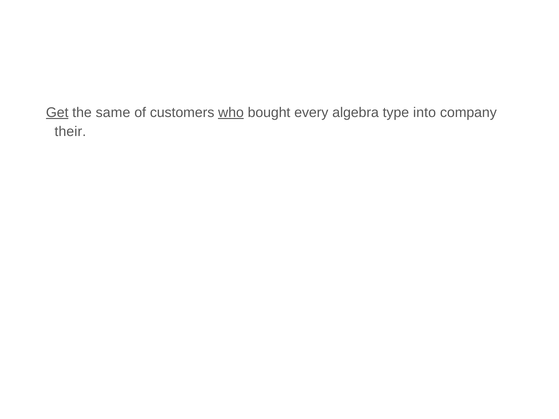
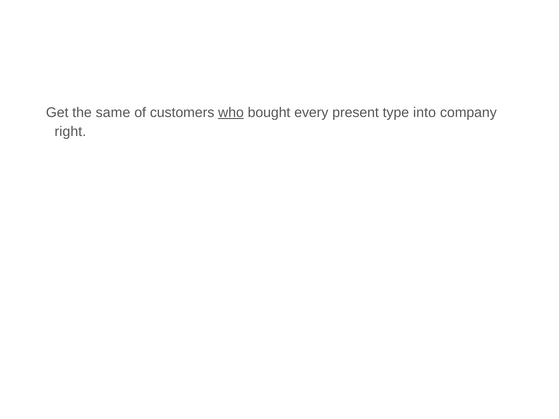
Get underline: present -> none
algebra: algebra -> present
their: their -> right
